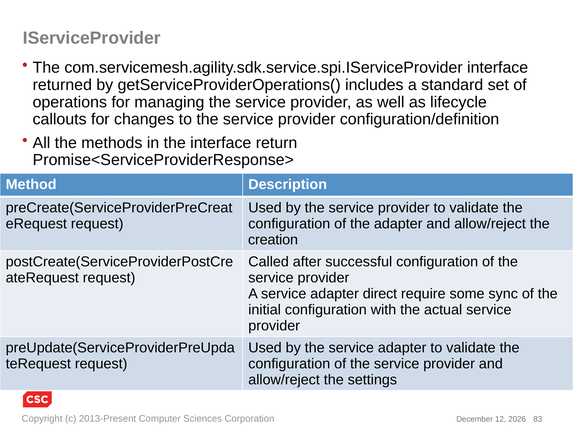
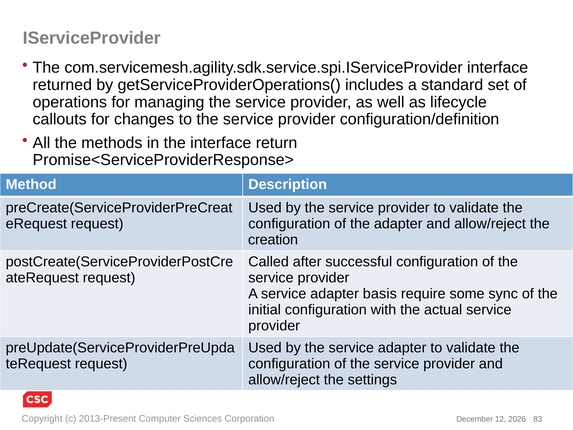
direct: direct -> basis
